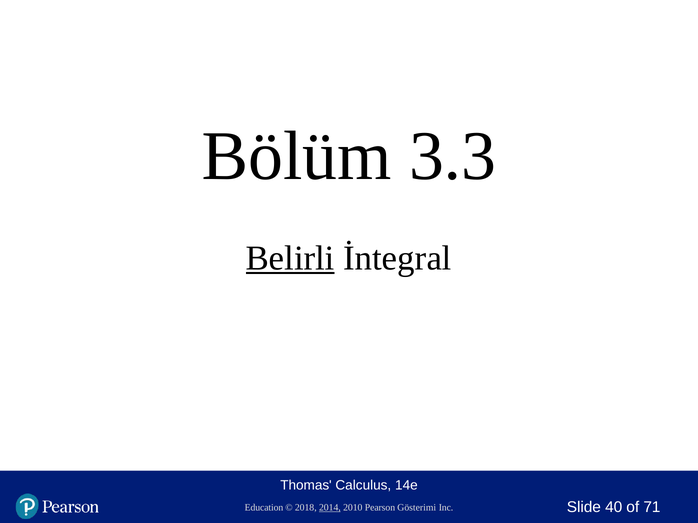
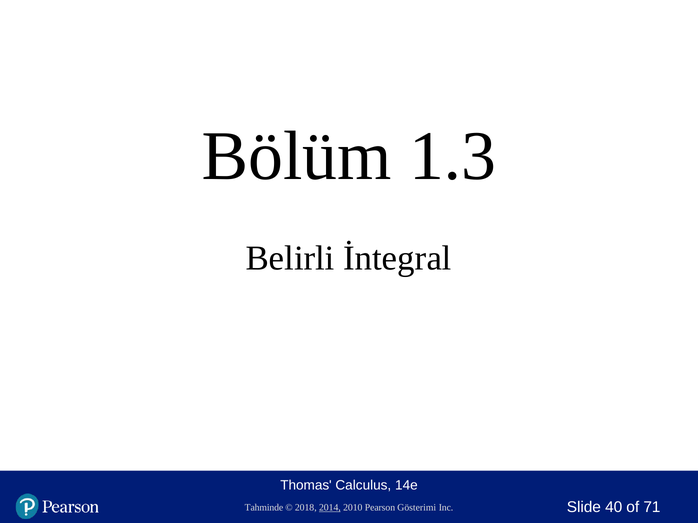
3.3: 3.3 -> 1.3
Belirli underline: present -> none
Education: Education -> Tahminde
